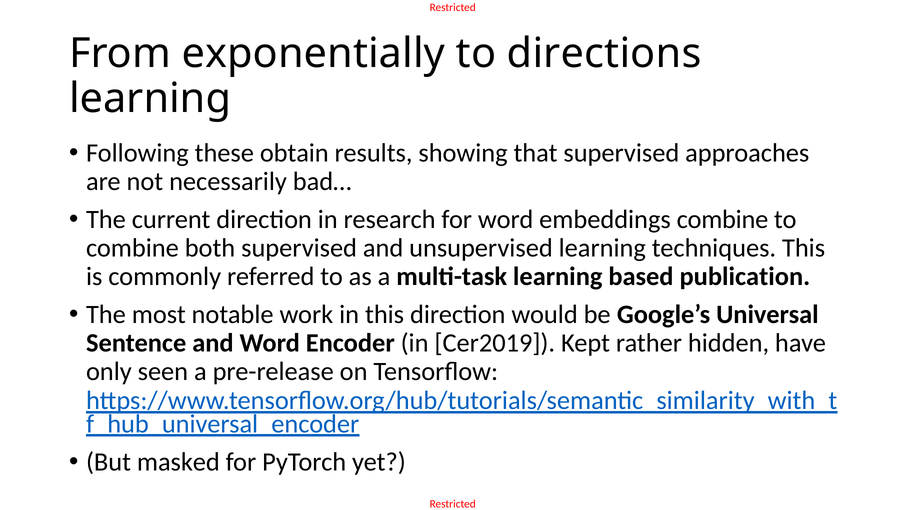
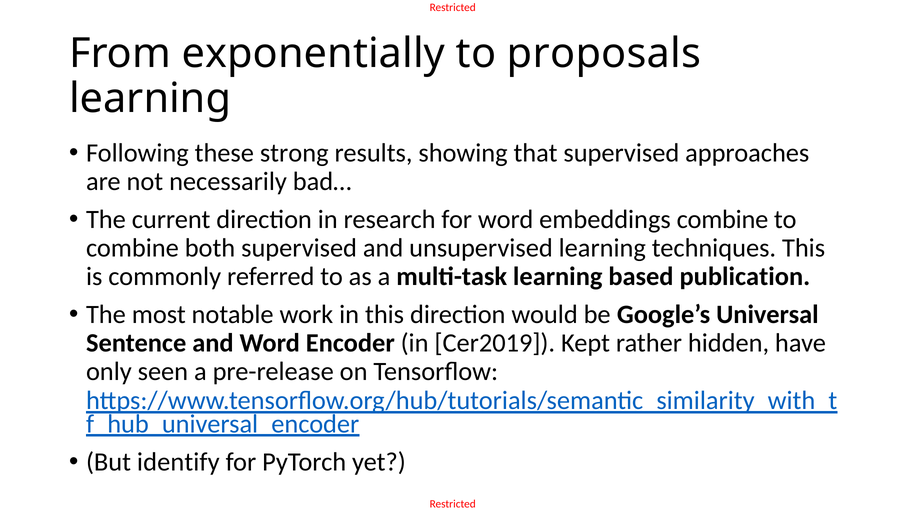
directions: directions -> proposals
obtain: obtain -> strong
masked: masked -> identify
